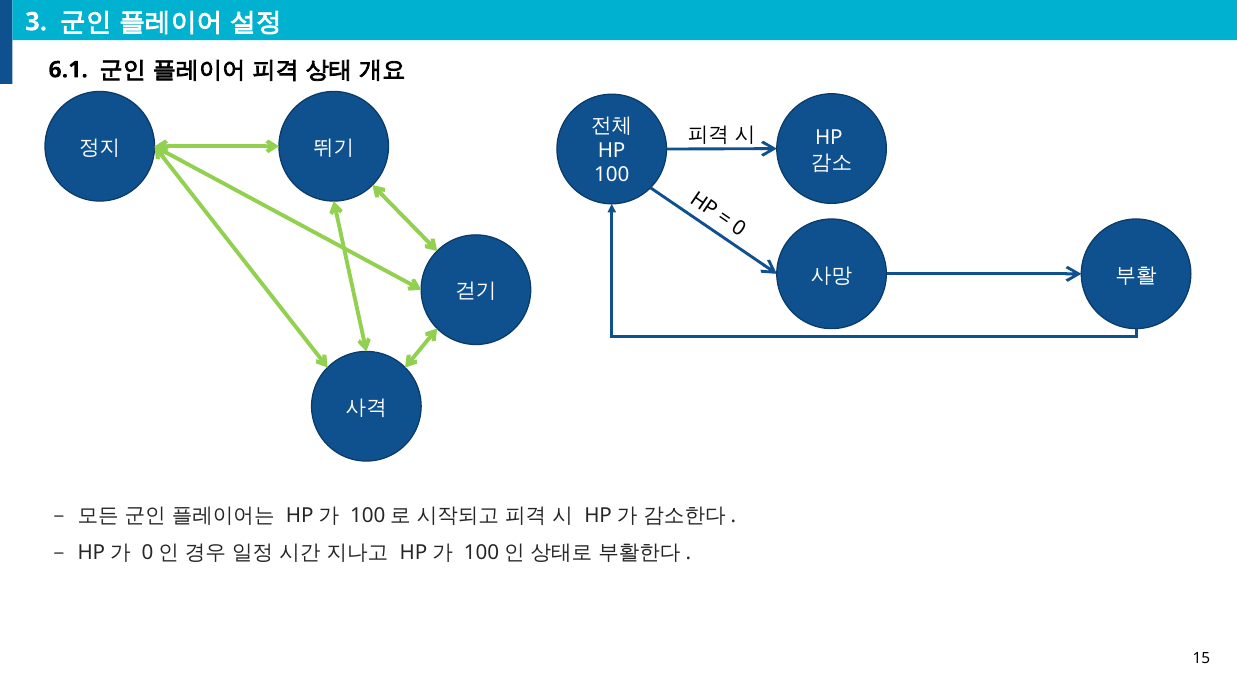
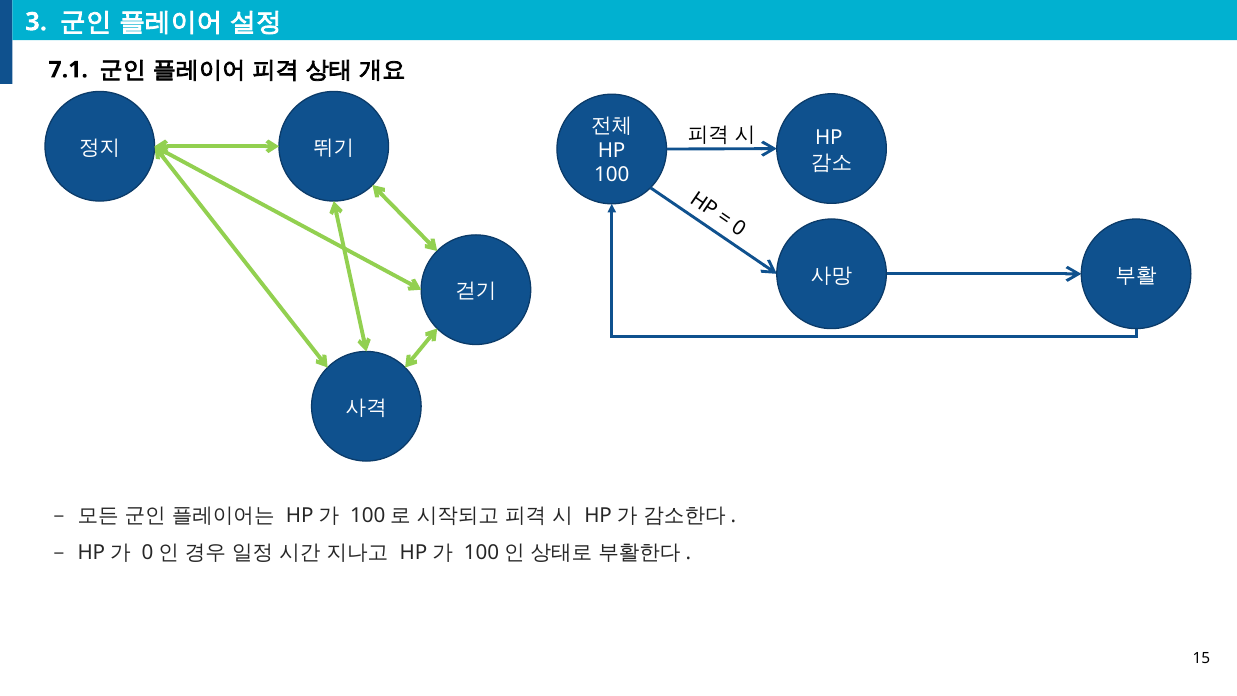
6.1: 6.1 -> 7.1
